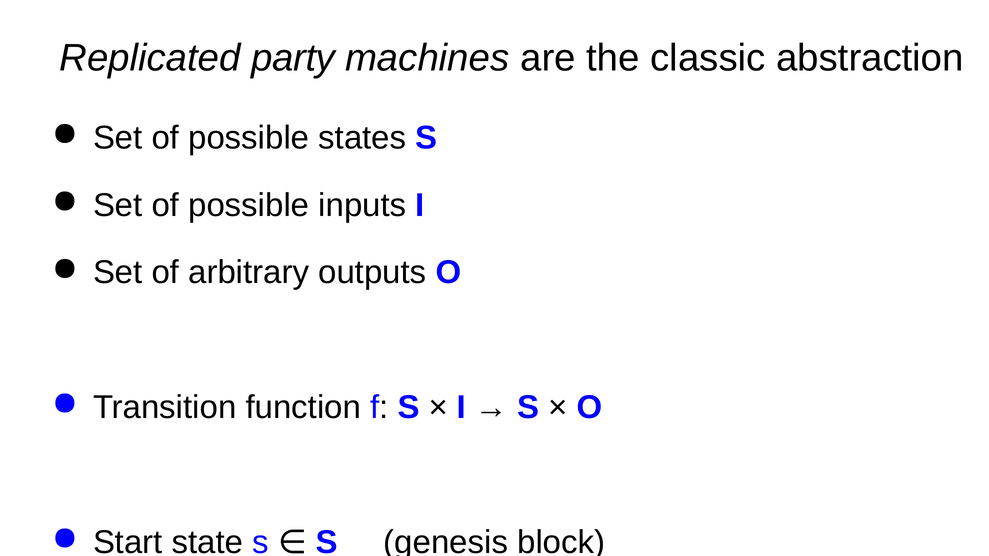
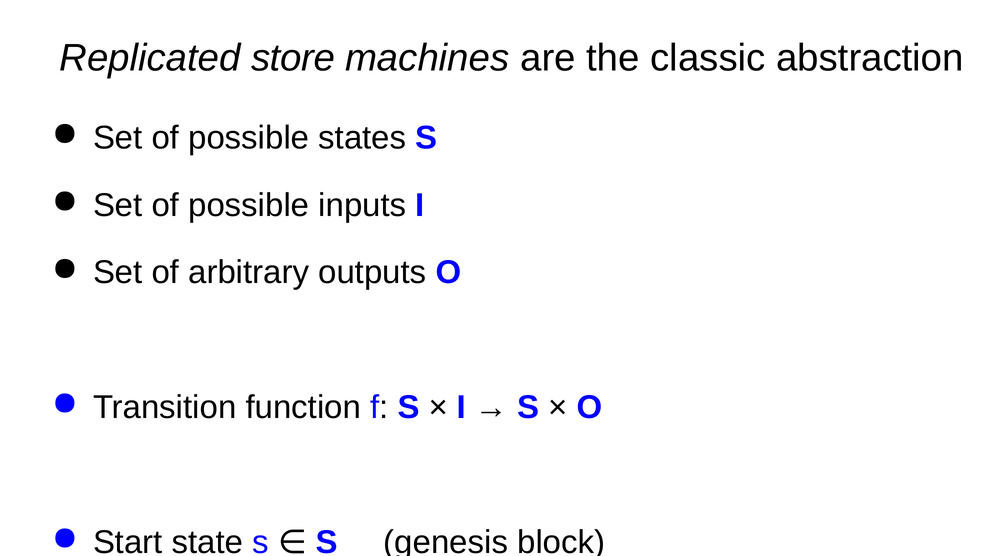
party: party -> store
